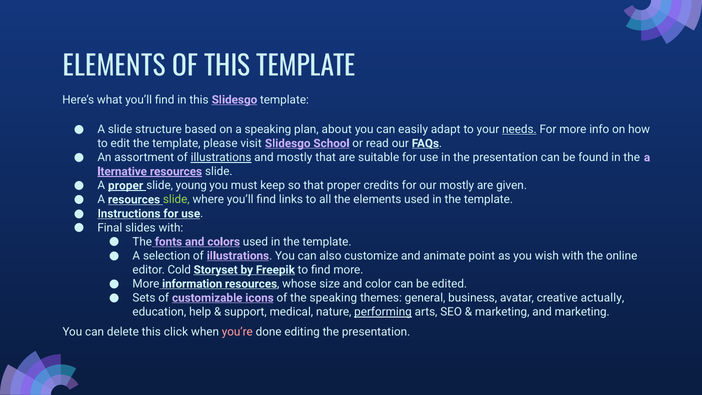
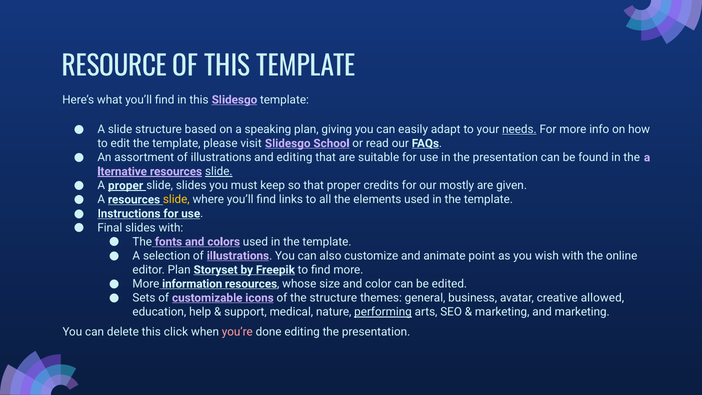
ELEMENTS at (114, 67): ELEMENTS -> RESOURCE
about: about -> giving
illustrations at (221, 157) underline: present -> none
and mostly: mostly -> editing
slide at (219, 171) underline: none -> present
slide young: young -> slides
slide at (176, 200) colour: light green -> yellow
editor Cold: Cold -> Plan
the speaking: speaking -> structure
actually: actually -> allowed
